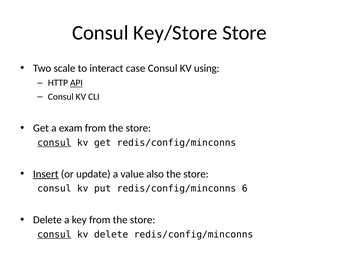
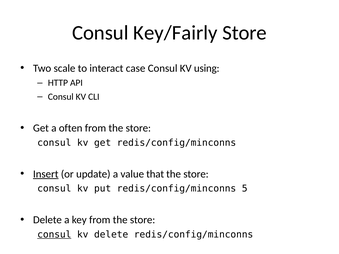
Key/Store: Key/Store -> Key/Fairly
API underline: present -> none
exam: exam -> often
consul at (54, 143) underline: present -> none
also: also -> that
6: 6 -> 5
